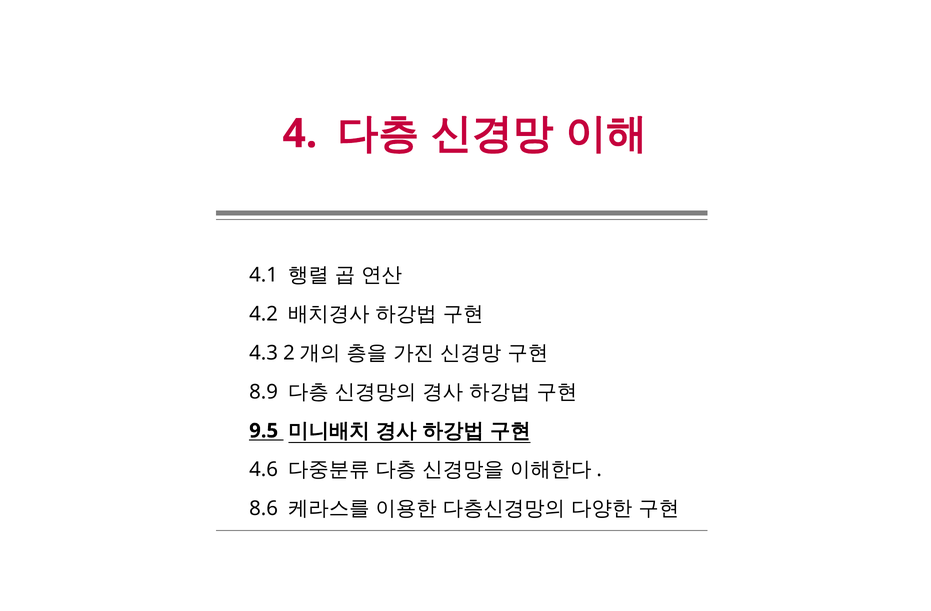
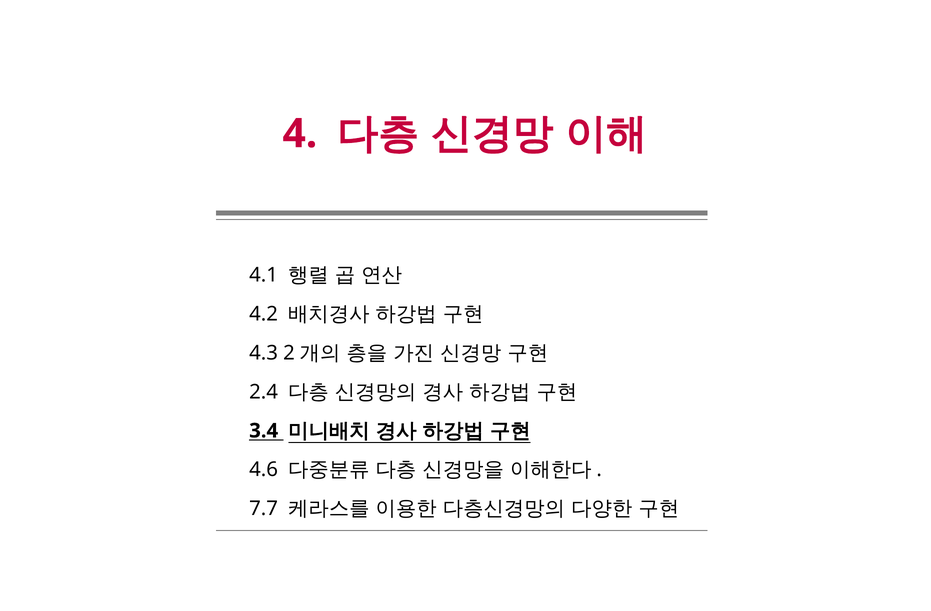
8.9: 8.9 -> 2.4
9.5: 9.5 -> 3.4
8.6: 8.6 -> 7.7
